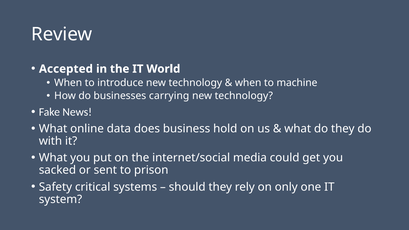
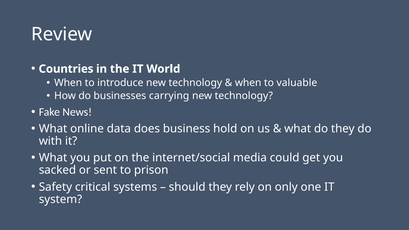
Accepted: Accepted -> Countries
machine: machine -> valuable
